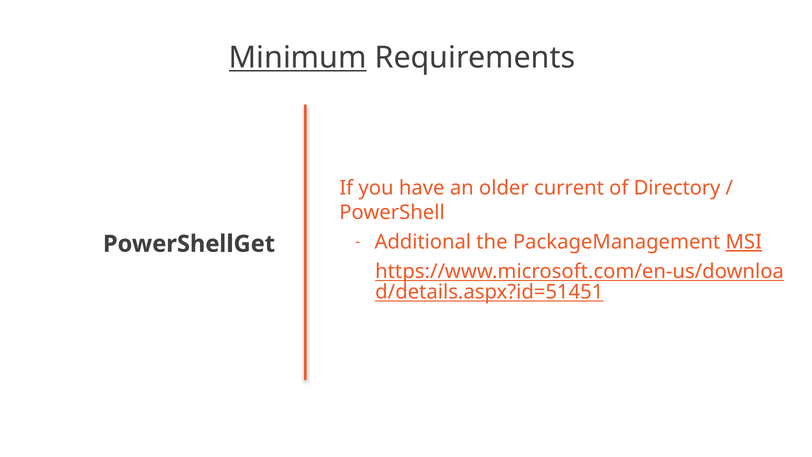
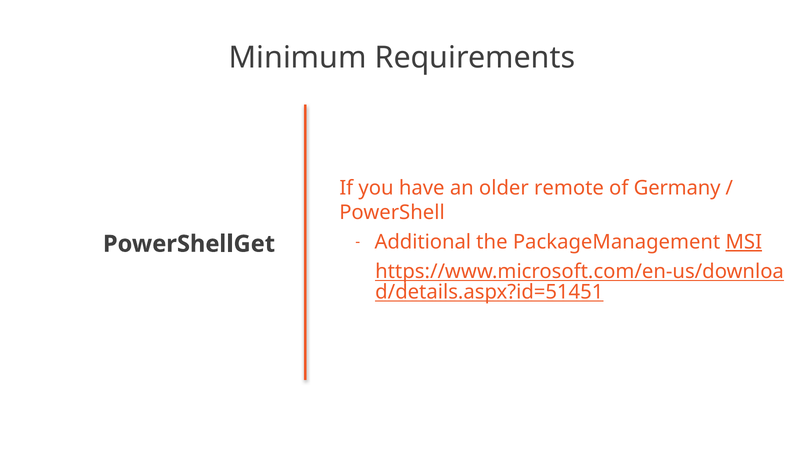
Minimum underline: present -> none
current: current -> remote
Directory: Directory -> Germany
